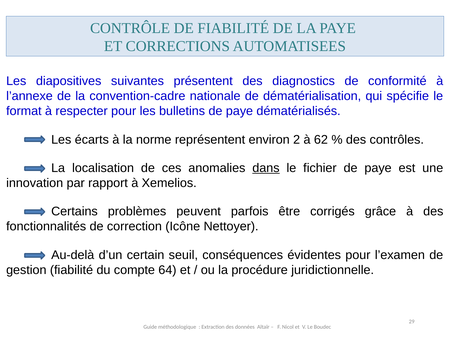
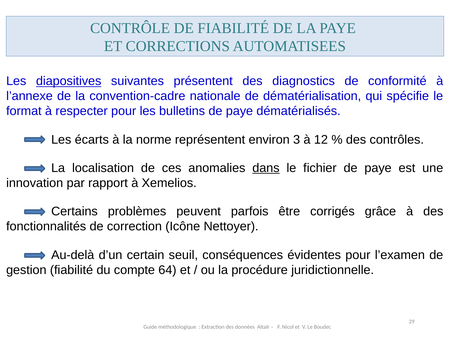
diapositives underline: none -> present
2: 2 -> 3
62: 62 -> 12
